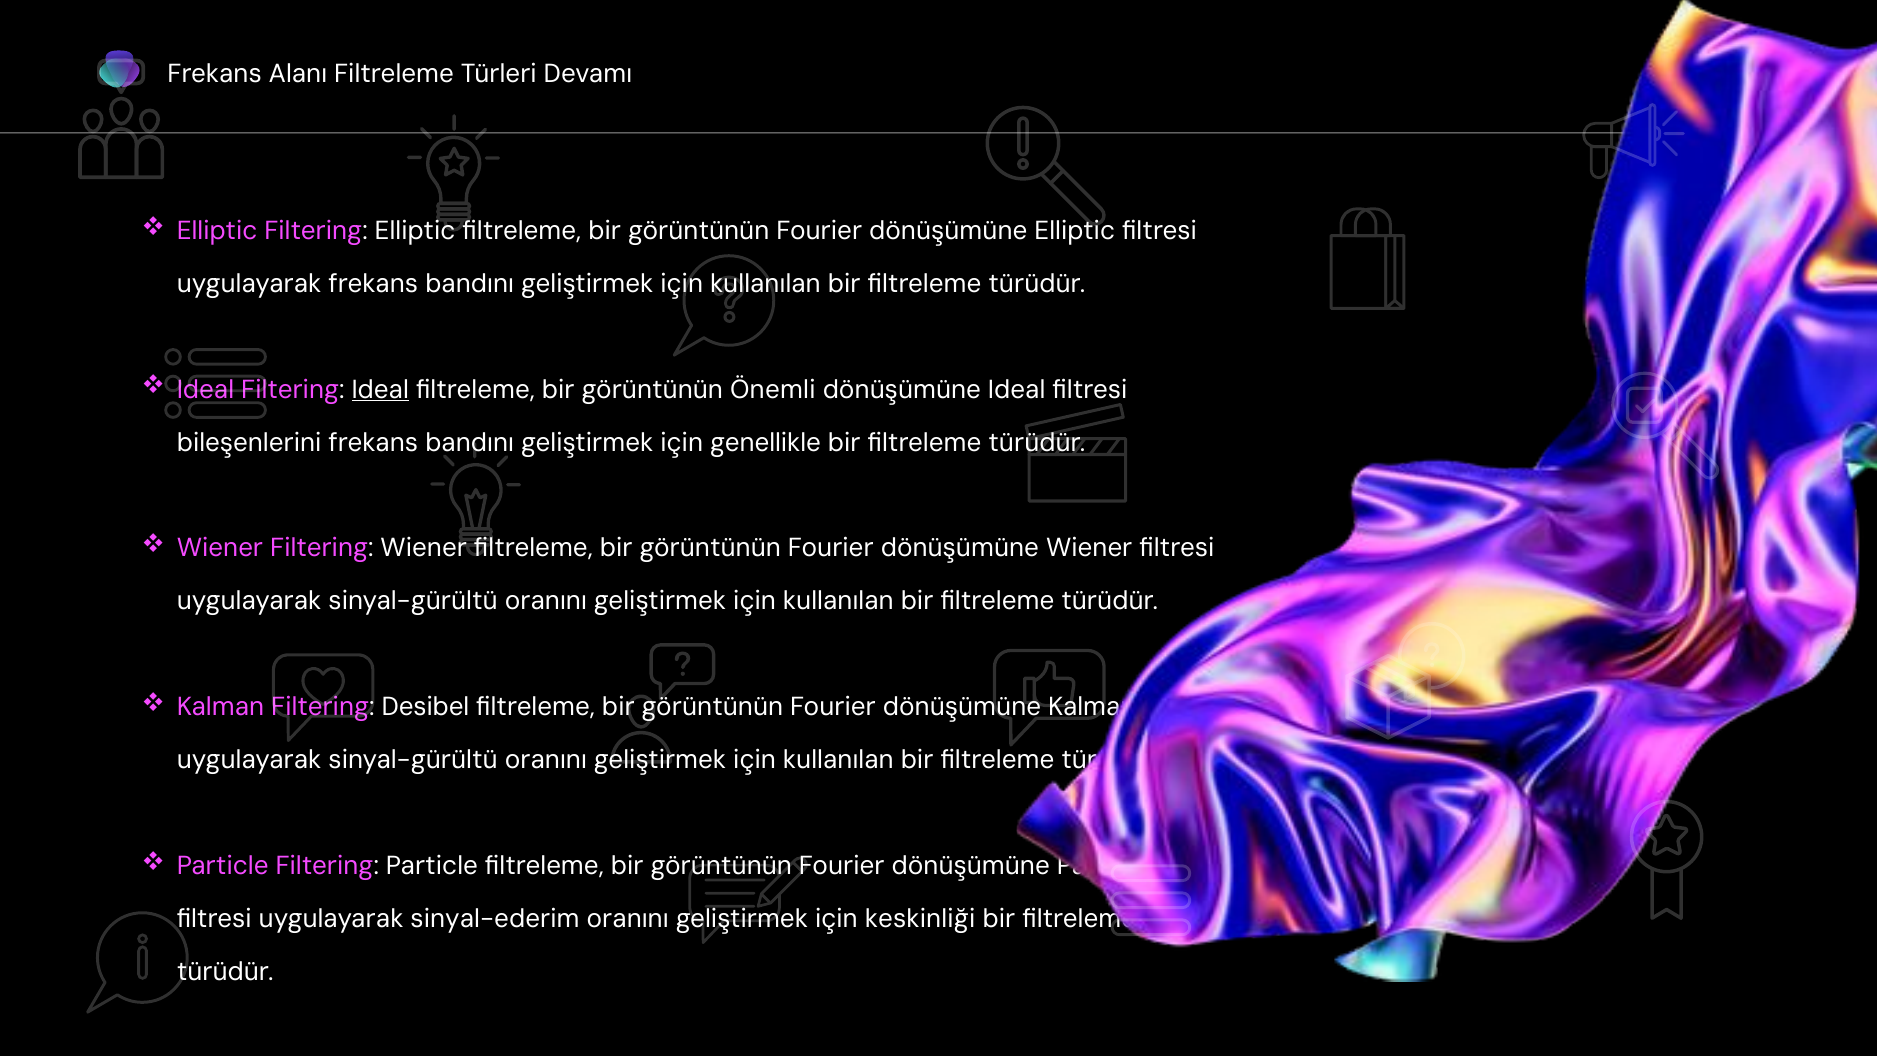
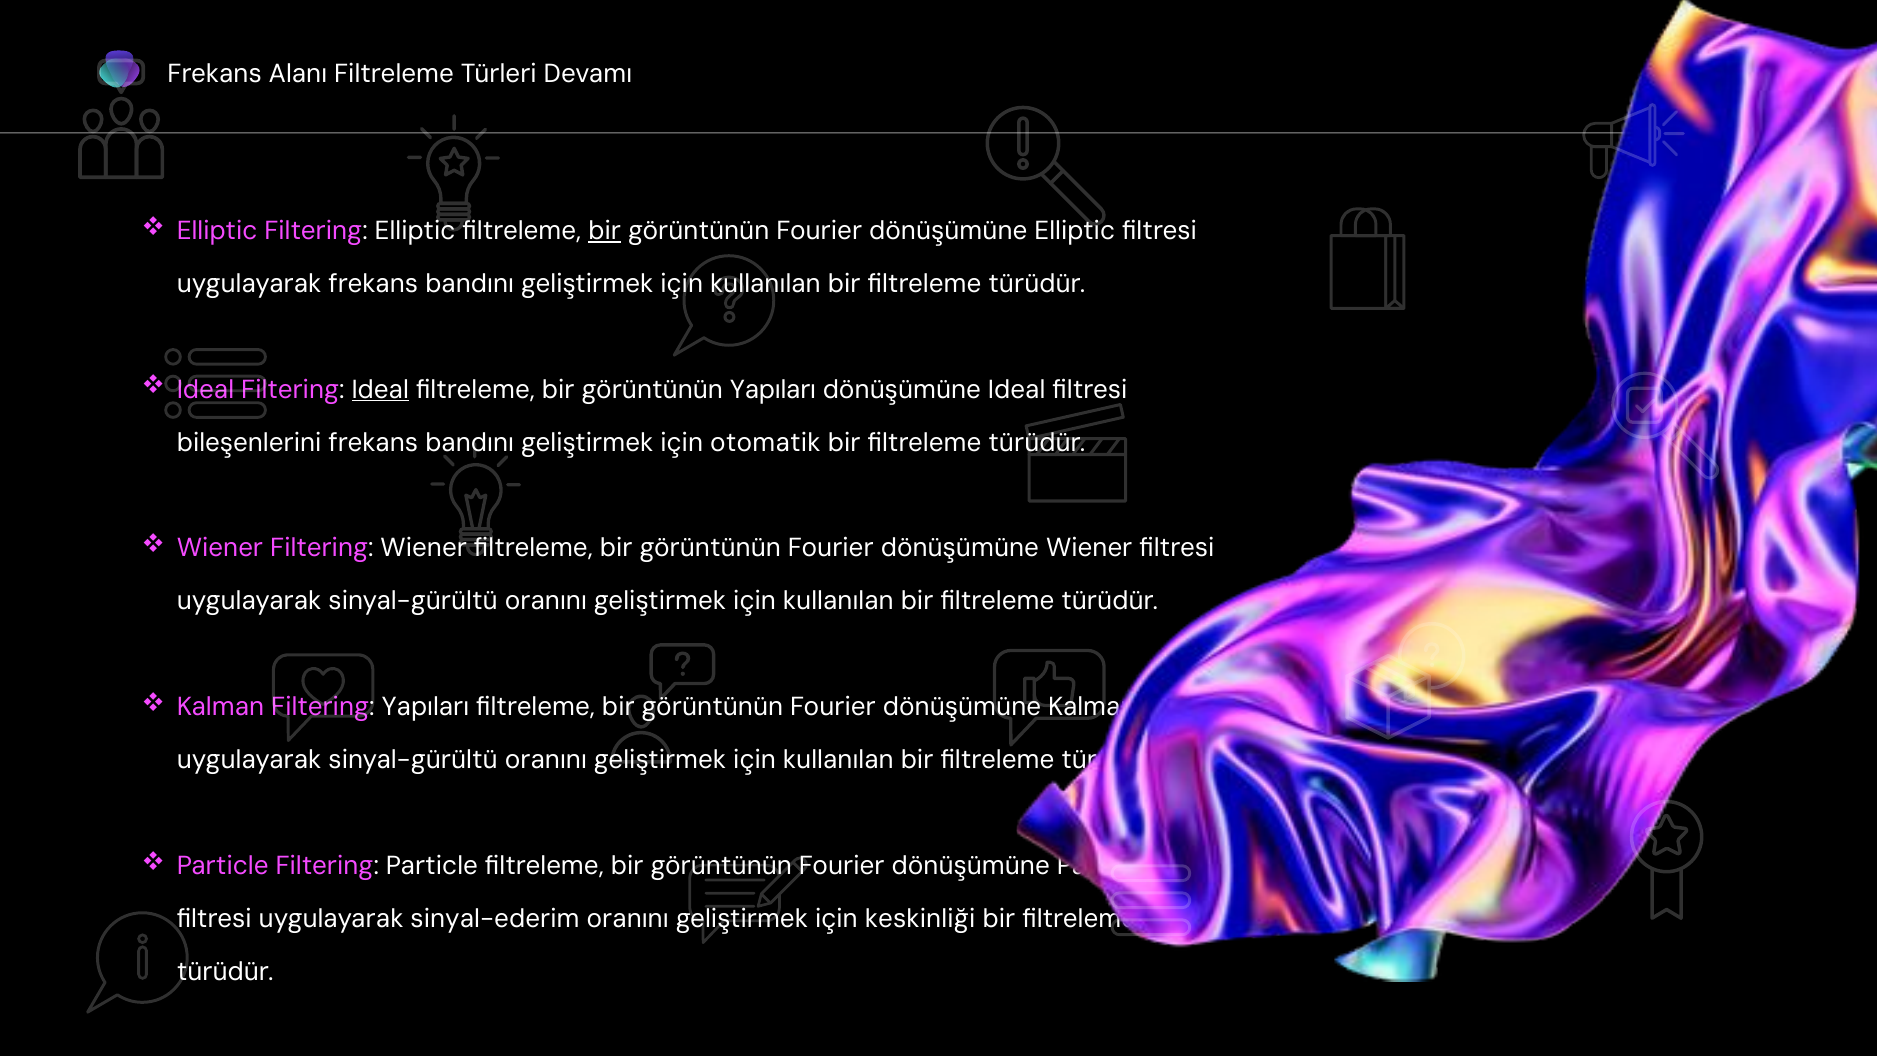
bir at (605, 231) underline: none -> present
görüntünün Önemli: Önemli -> Yapıları
genellikle: genellikle -> otomatik
Desibel at (425, 707): Desibel -> Yapıları
